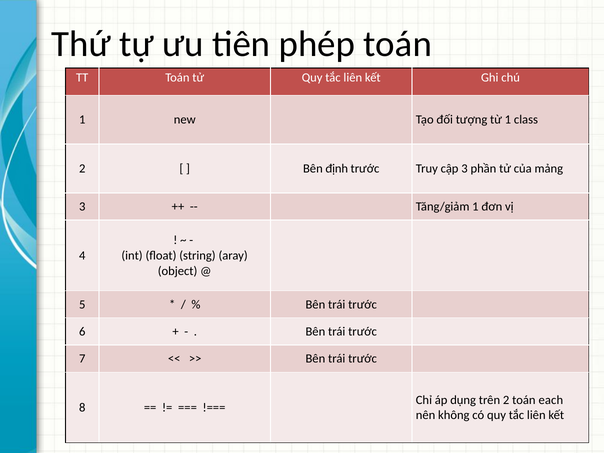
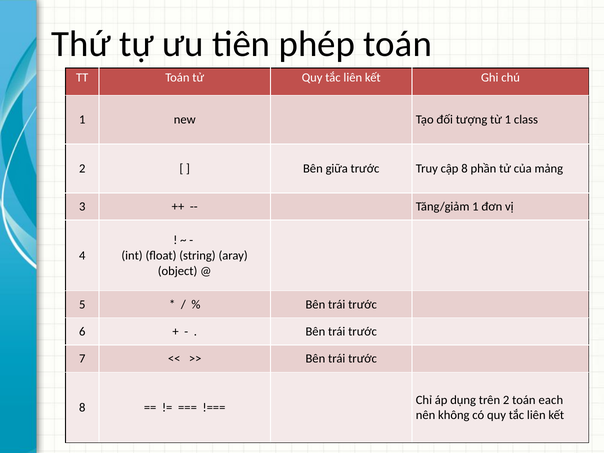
định: định -> giữa
cập 3: 3 -> 8
